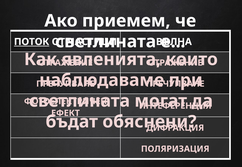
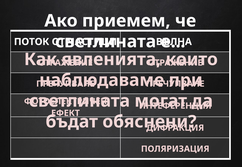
ПОТОК underline: present -> none
